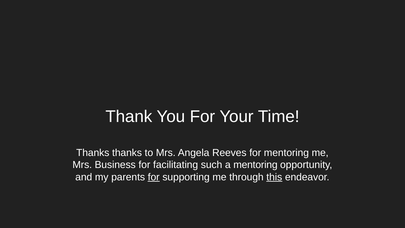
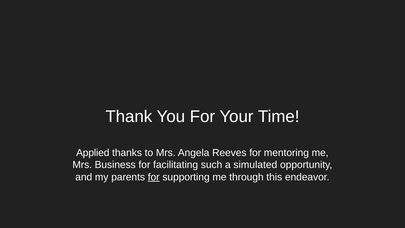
Thanks at (93, 153): Thanks -> Applied
a mentoring: mentoring -> simulated
this underline: present -> none
